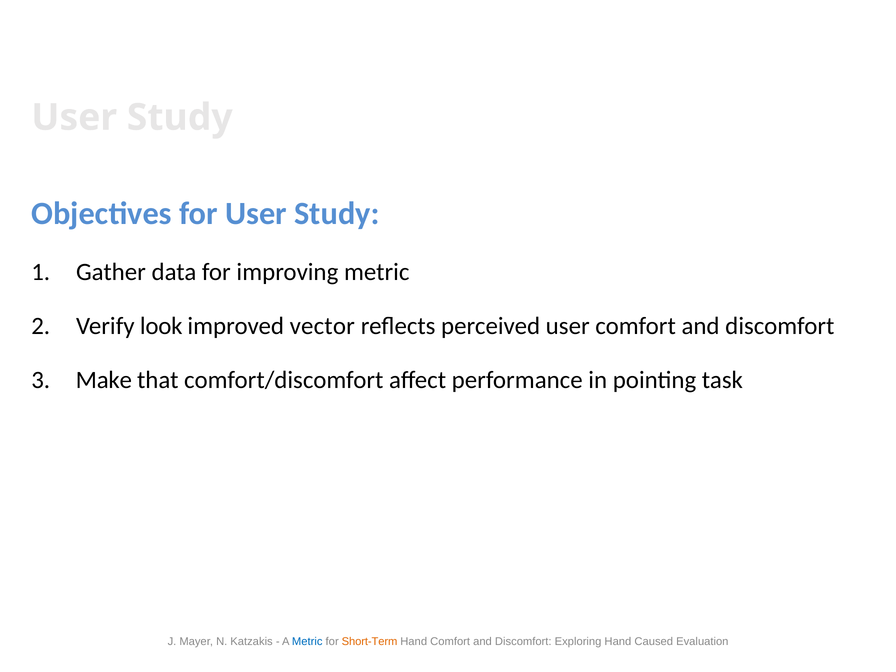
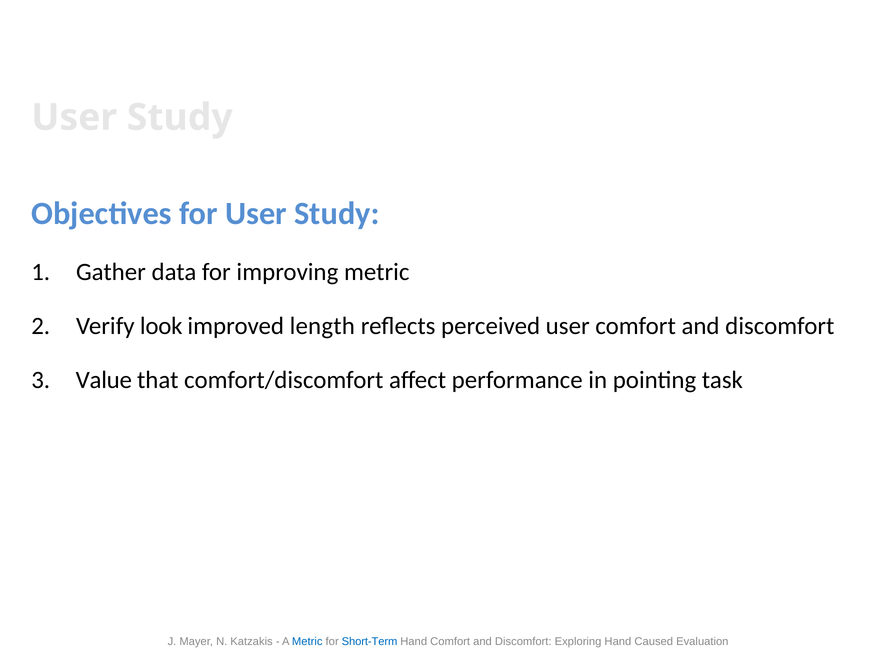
vector: vector -> length
Make: Make -> Value
Short-Term colour: orange -> blue
